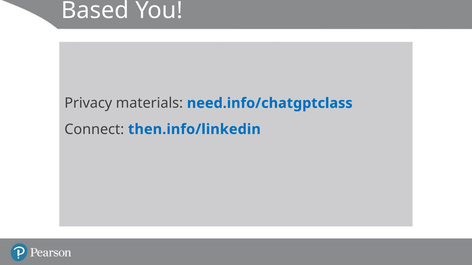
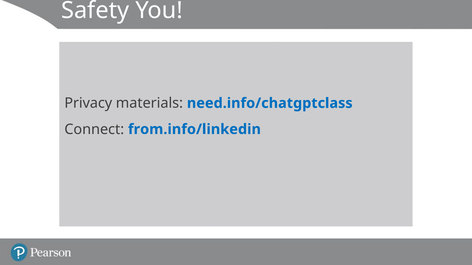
Based: Based -> Safety
then.info/linkedin: then.info/linkedin -> from.info/linkedin
